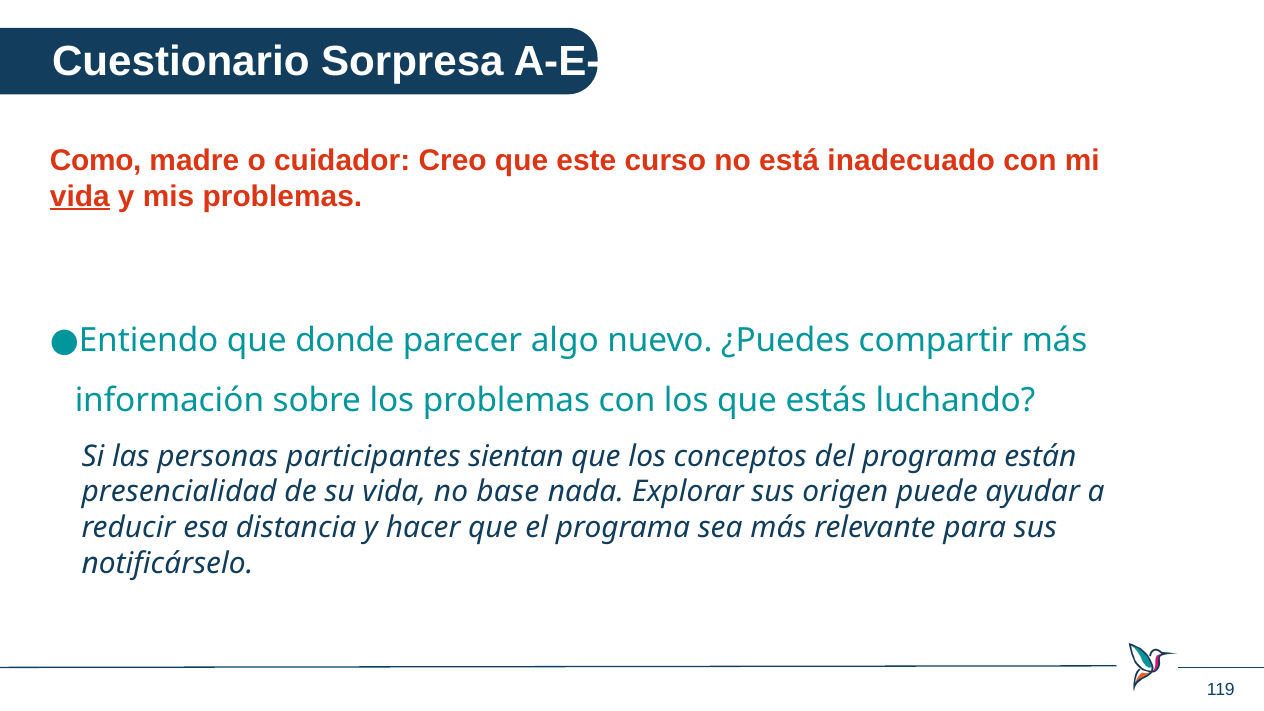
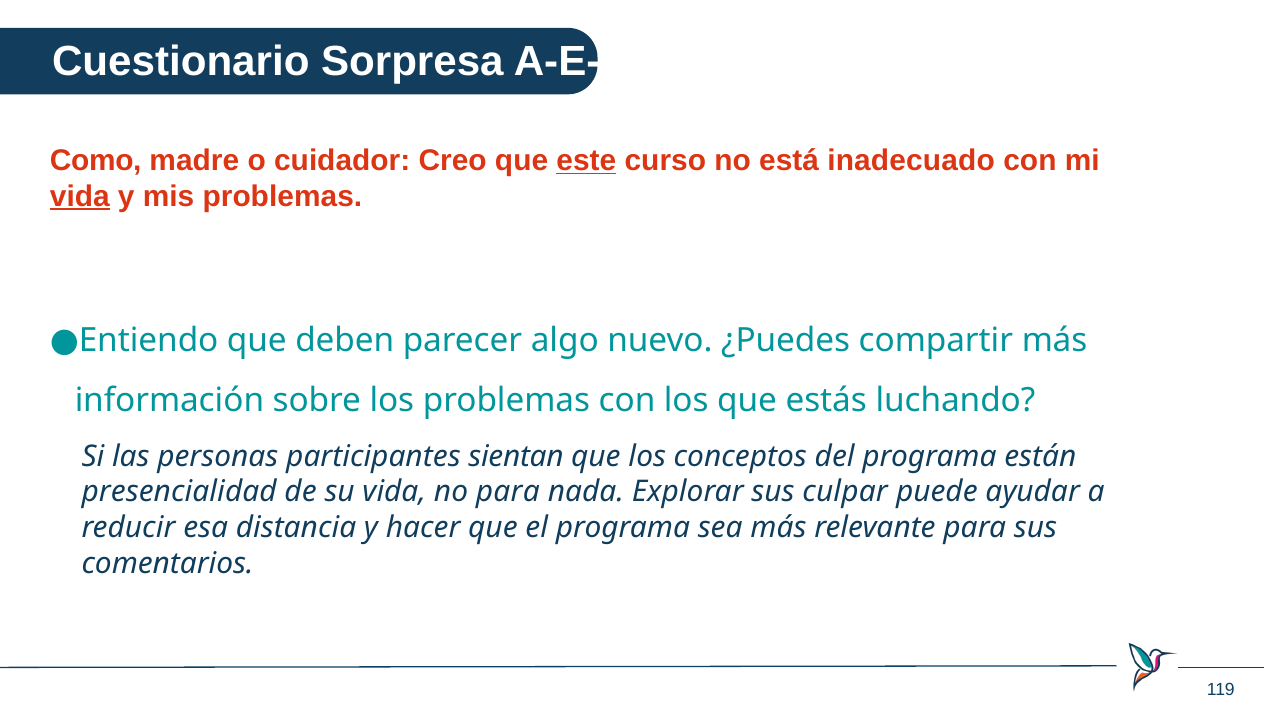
este underline: none -> present
donde: donde -> deben
no base: base -> para
origen: origen -> culpar
notificárselo: notificárselo -> comentarios
